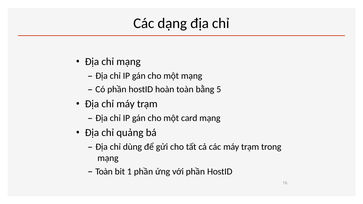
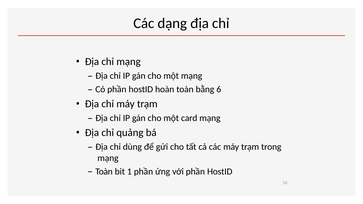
5: 5 -> 6
